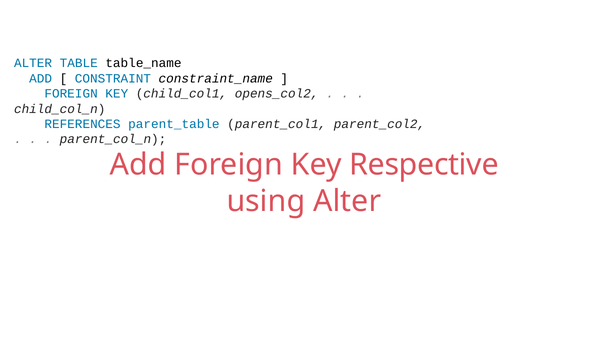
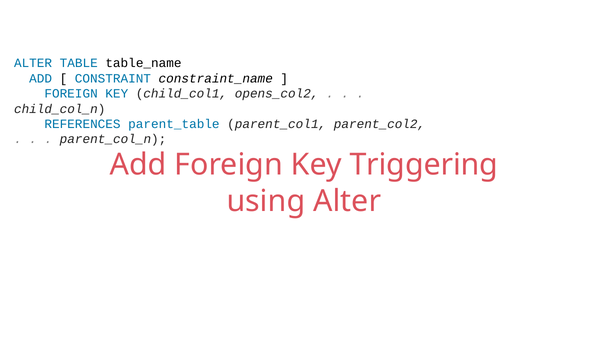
Respective: Respective -> Triggering
